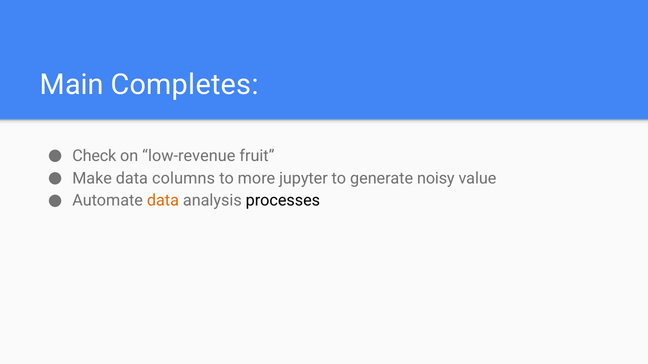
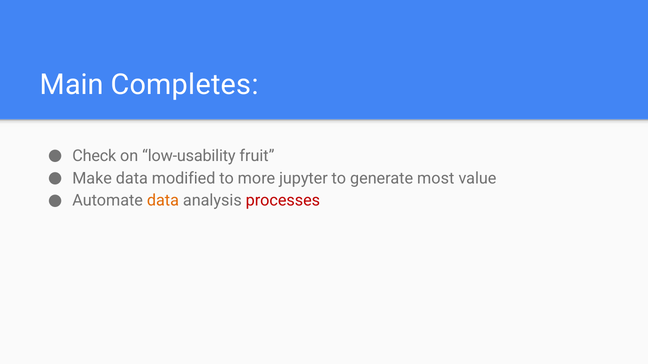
low-revenue: low-revenue -> low-usability
columns: columns -> modified
noisy: noisy -> most
processes colour: black -> red
